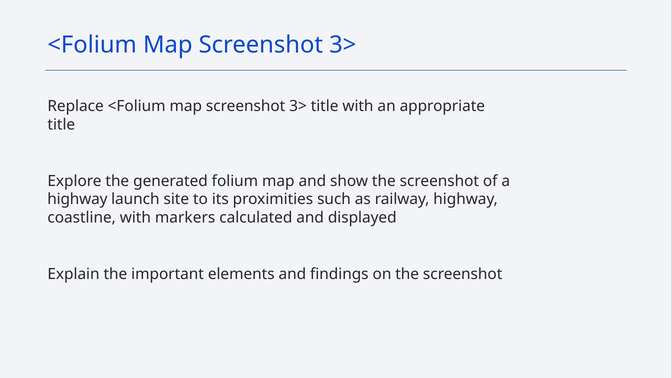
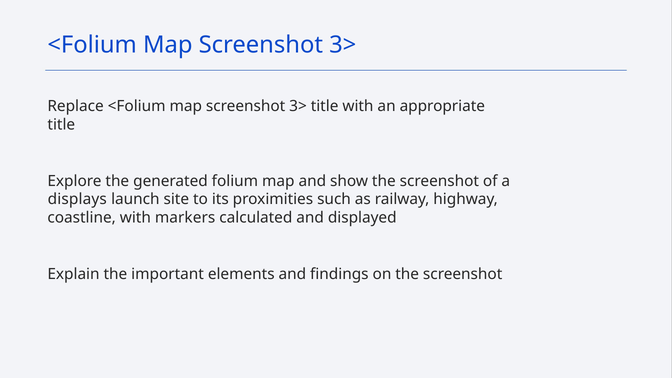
highway at (77, 199): highway -> displays
